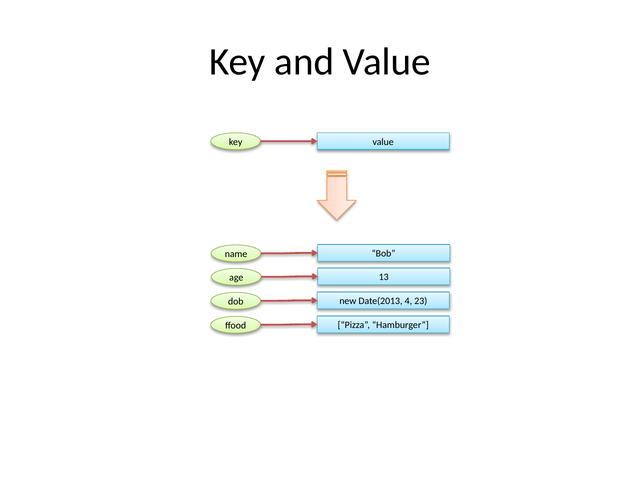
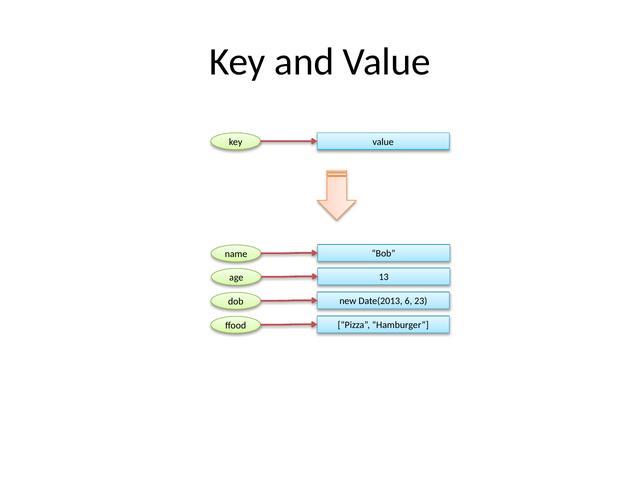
4: 4 -> 6
